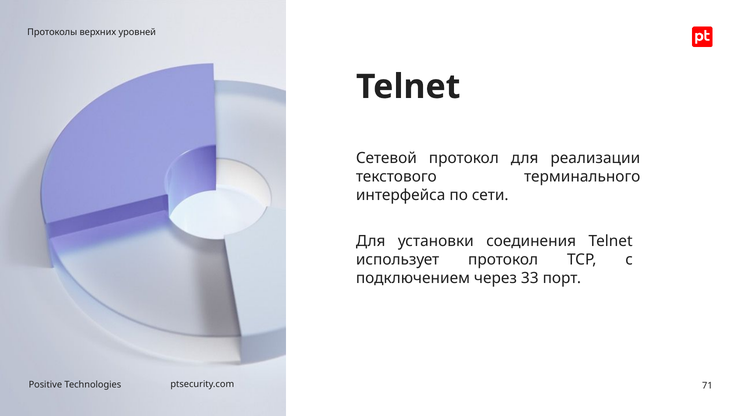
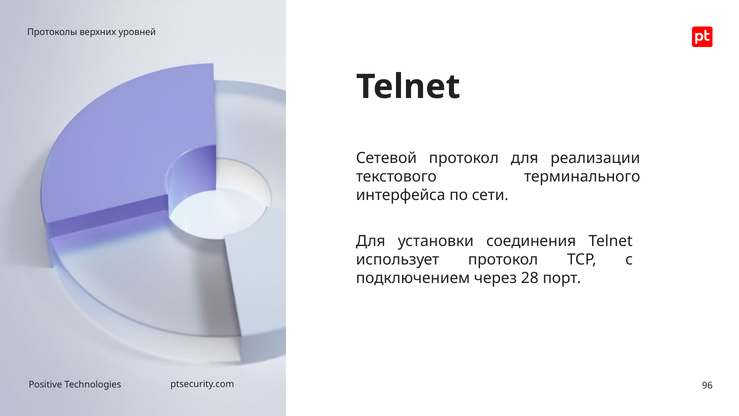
33: 33 -> 28
71: 71 -> 96
